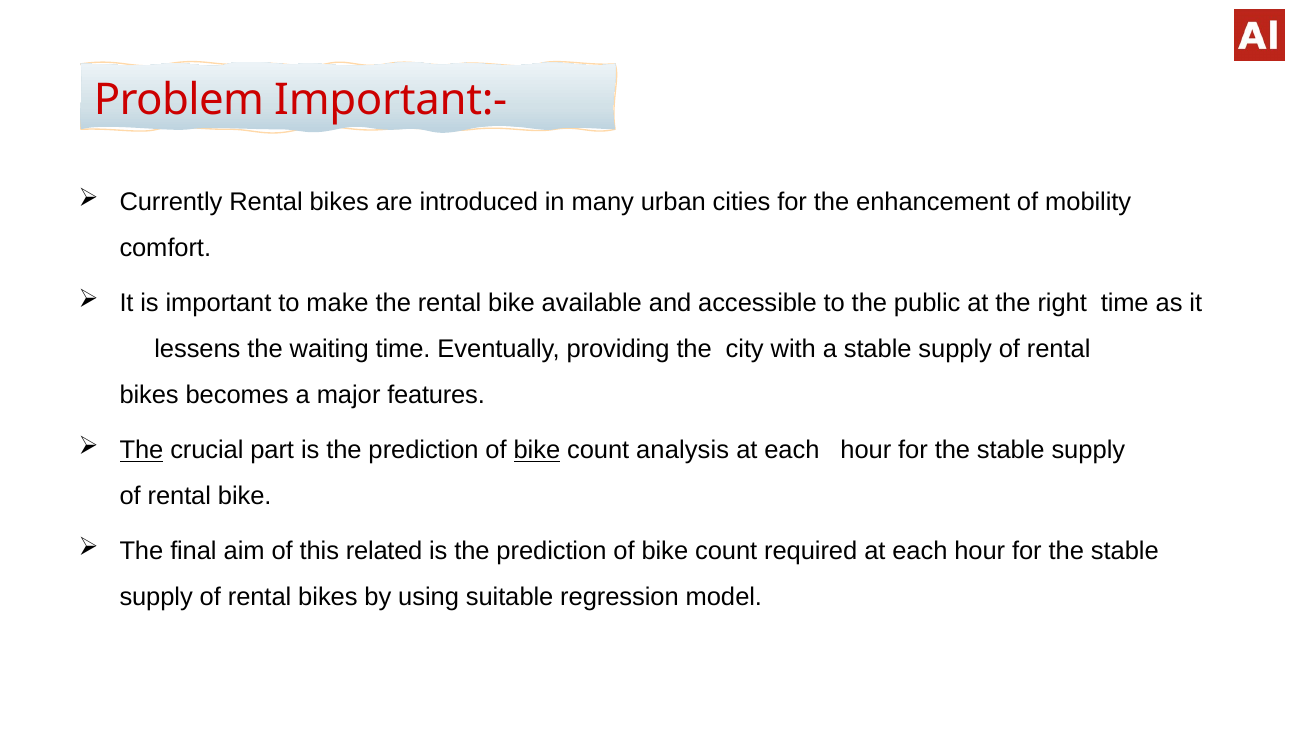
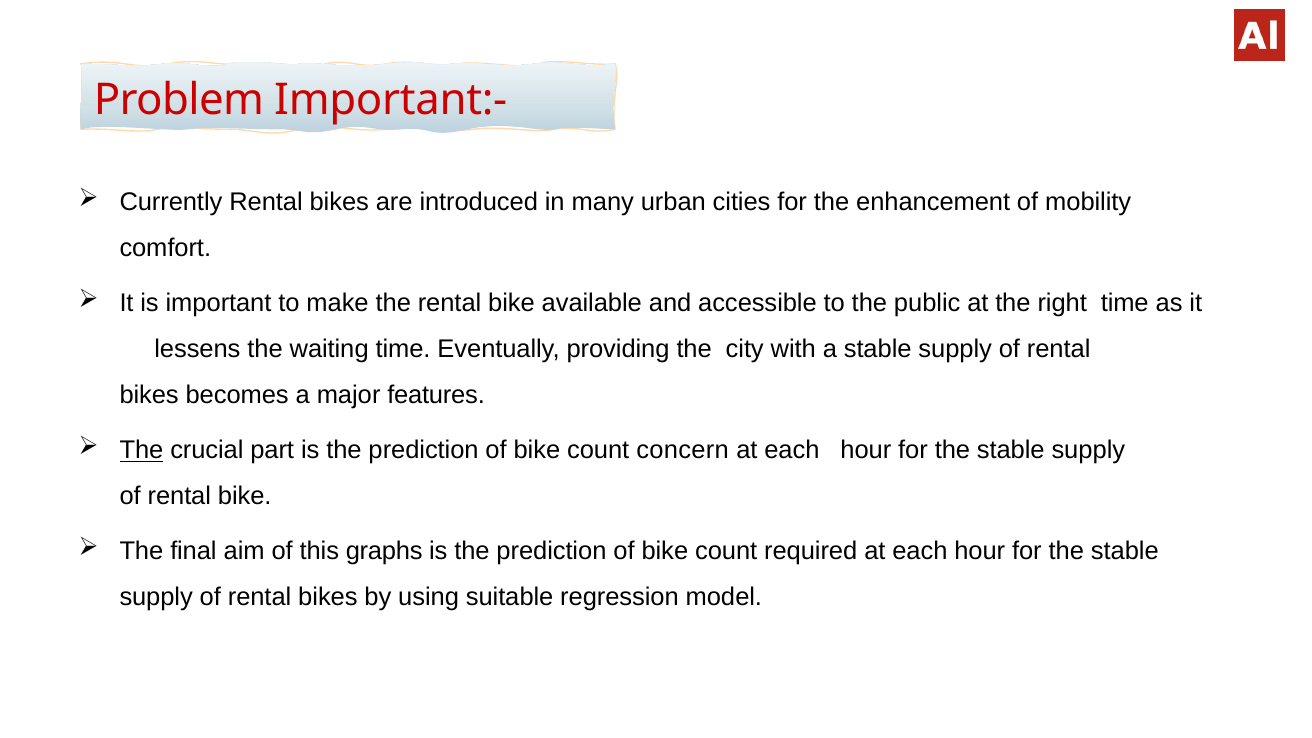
bike at (537, 450) underline: present -> none
analysis: analysis -> concern
related: related -> graphs
